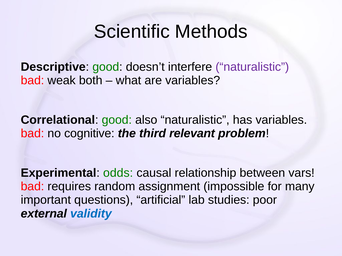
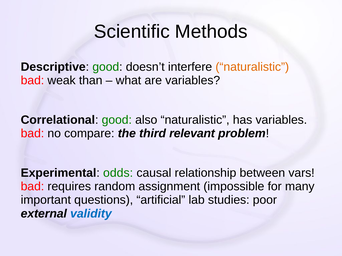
naturalistic at (252, 67) colour: purple -> orange
both: both -> than
cognitive: cognitive -> compare
